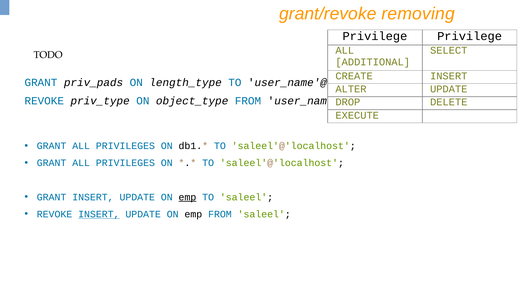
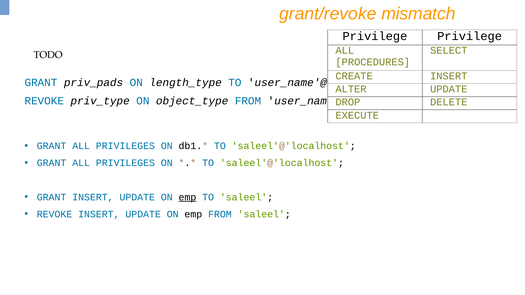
removing: removing -> mismatch
ADDITIONAL: ADDITIONAL -> PROCEDURES
INSERT at (99, 214) underline: present -> none
